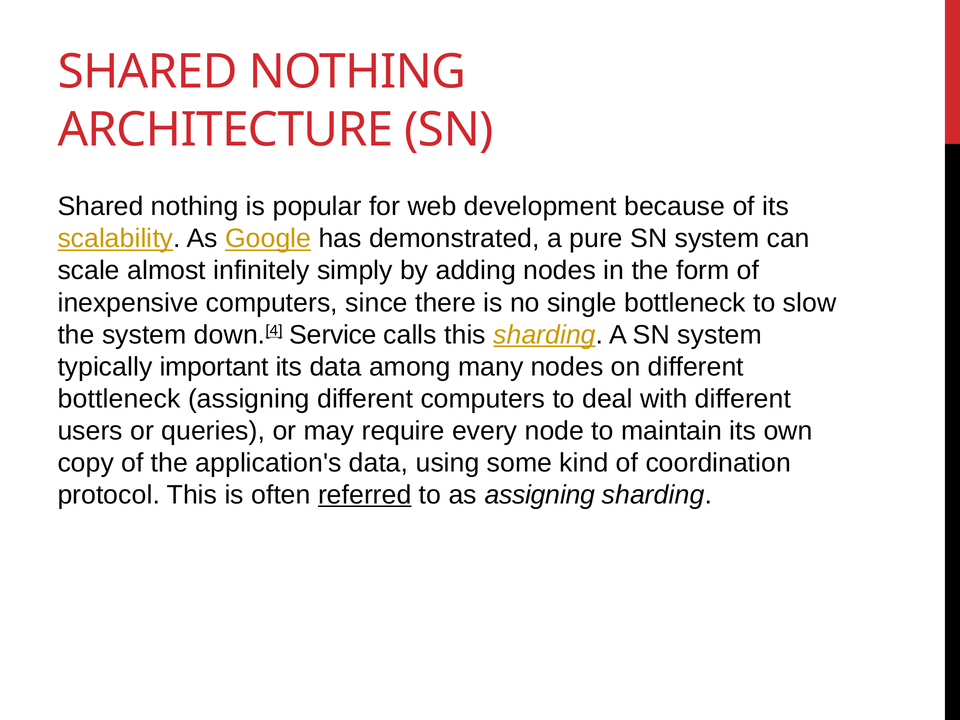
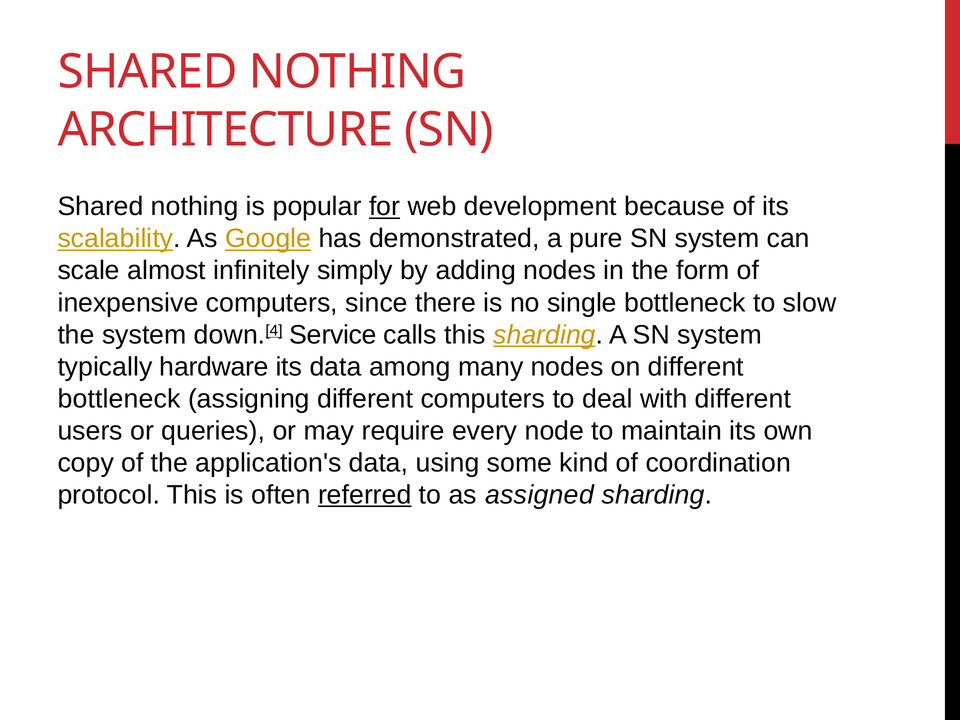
for underline: none -> present
important: important -> hardware
as assigning: assigning -> assigned
